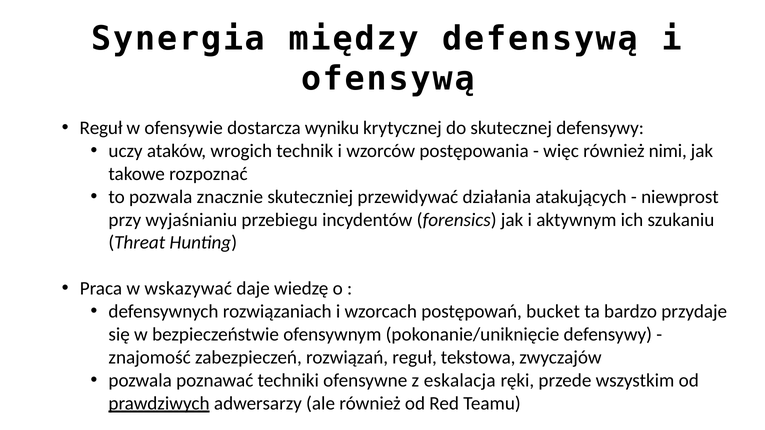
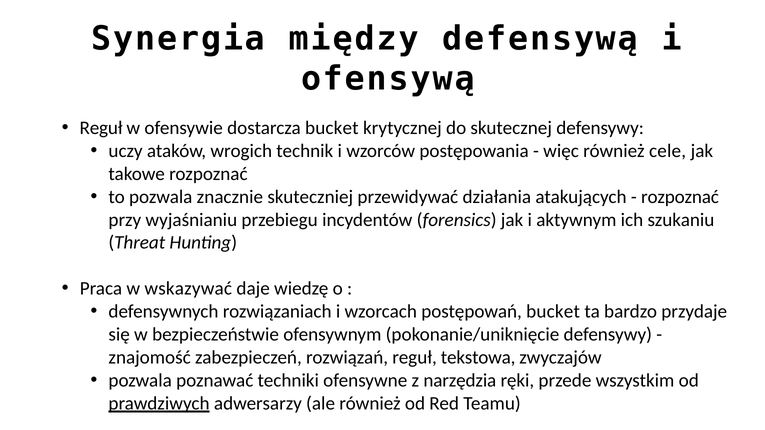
dostarcza wyniku: wyniku -> bucket
nimi: nimi -> cele
niewprost at (680, 197): niewprost -> rozpoznać
eskalacja: eskalacja -> narzędzia
